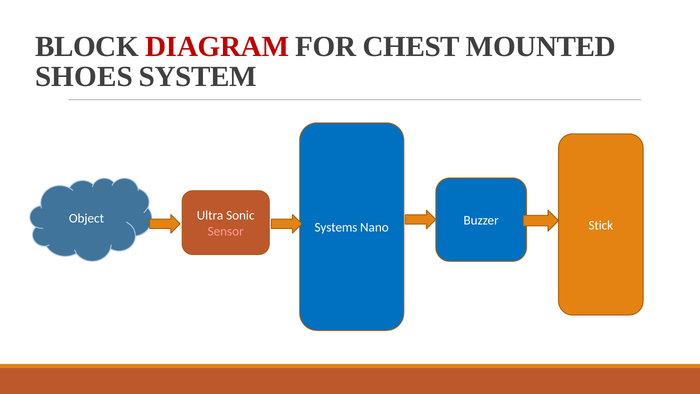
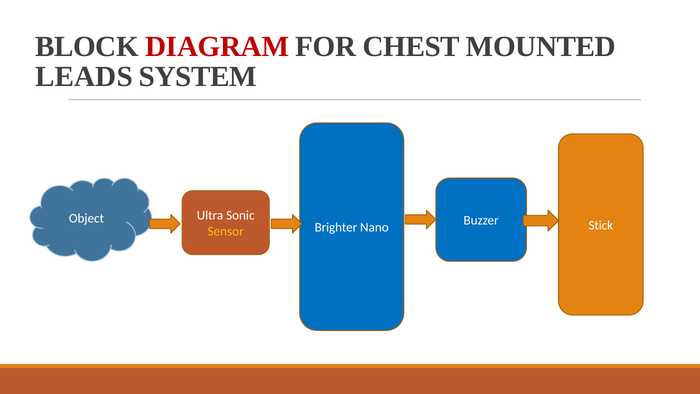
SHOES: SHOES -> LEADS
Systems: Systems -> Brighter
Sensor colour: pink -> yellow
